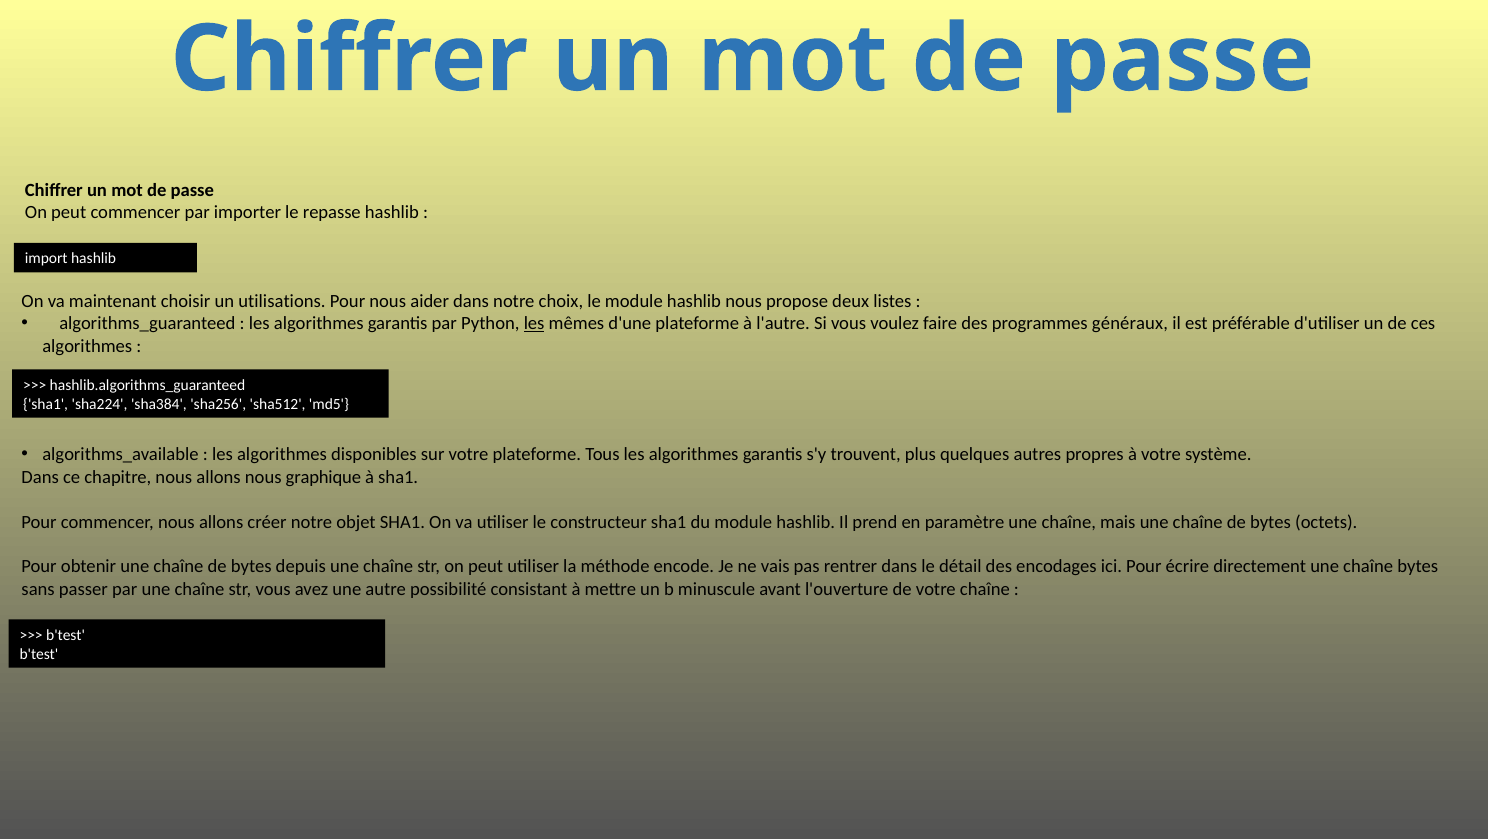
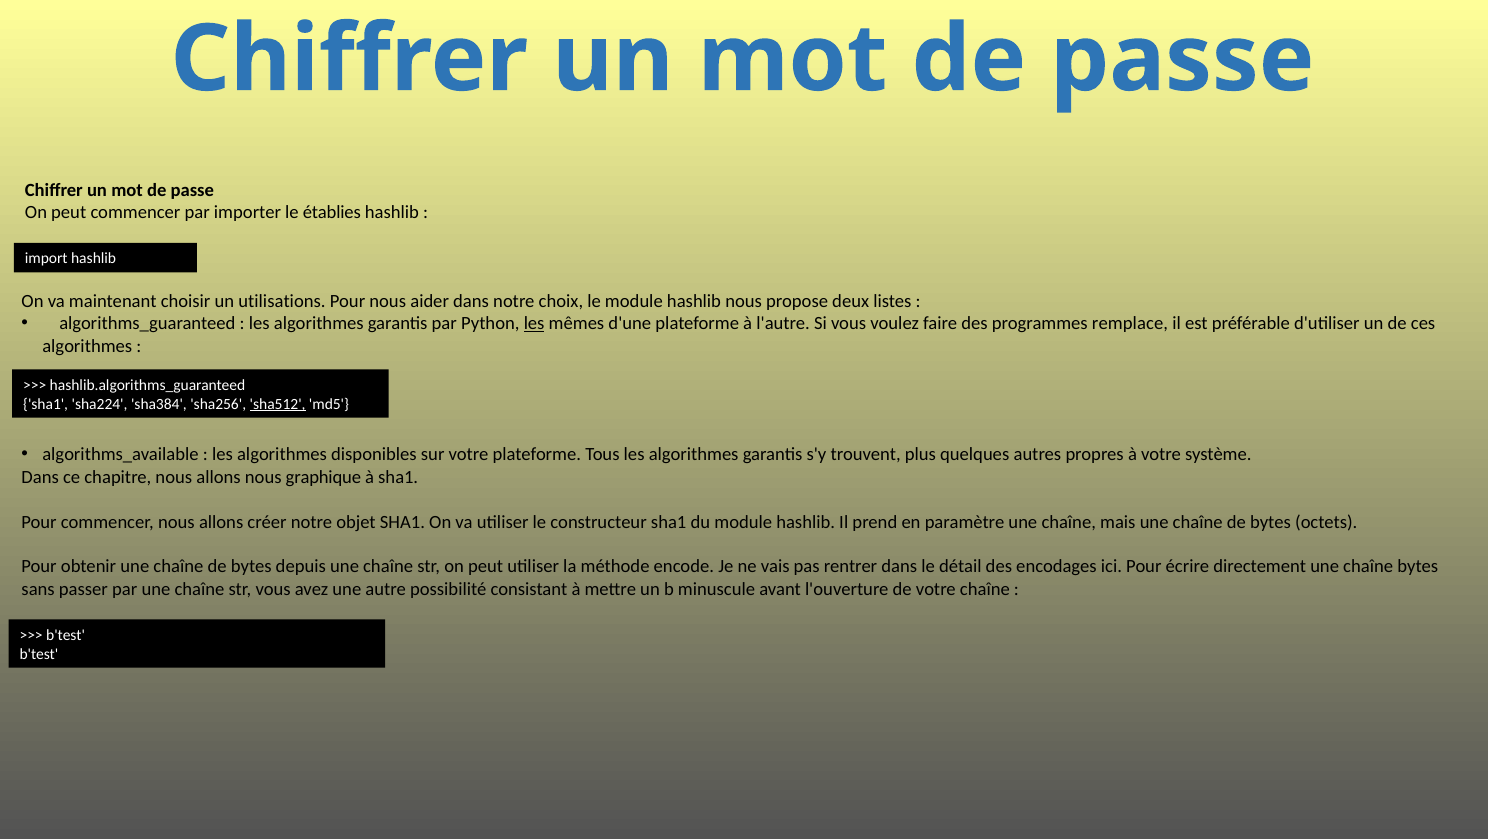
repasse: repasse -> établies
généraux: généraux -> remplace
sha512 underline: none -> present
